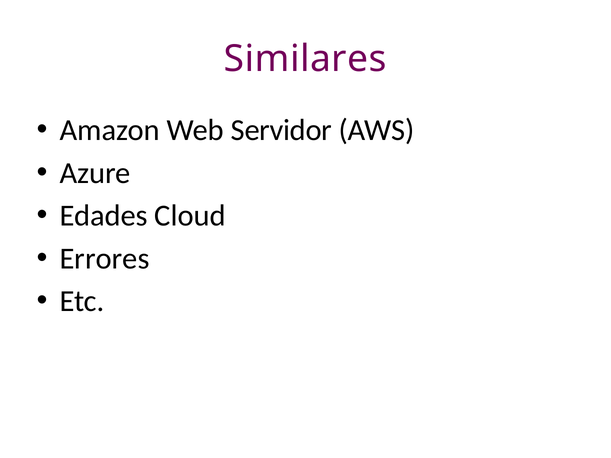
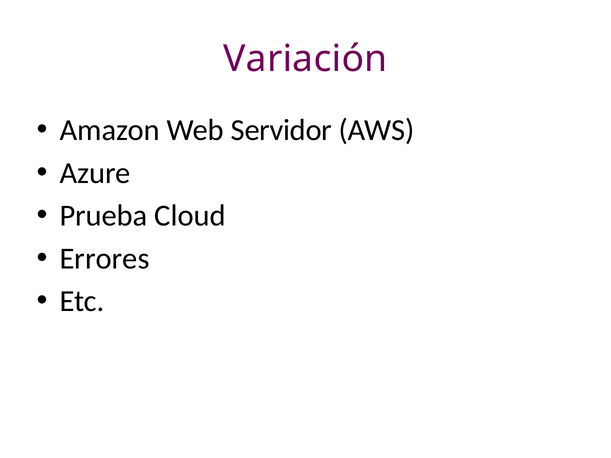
Similares: Similares -> Variación
Edades: Edades -> Prueba
